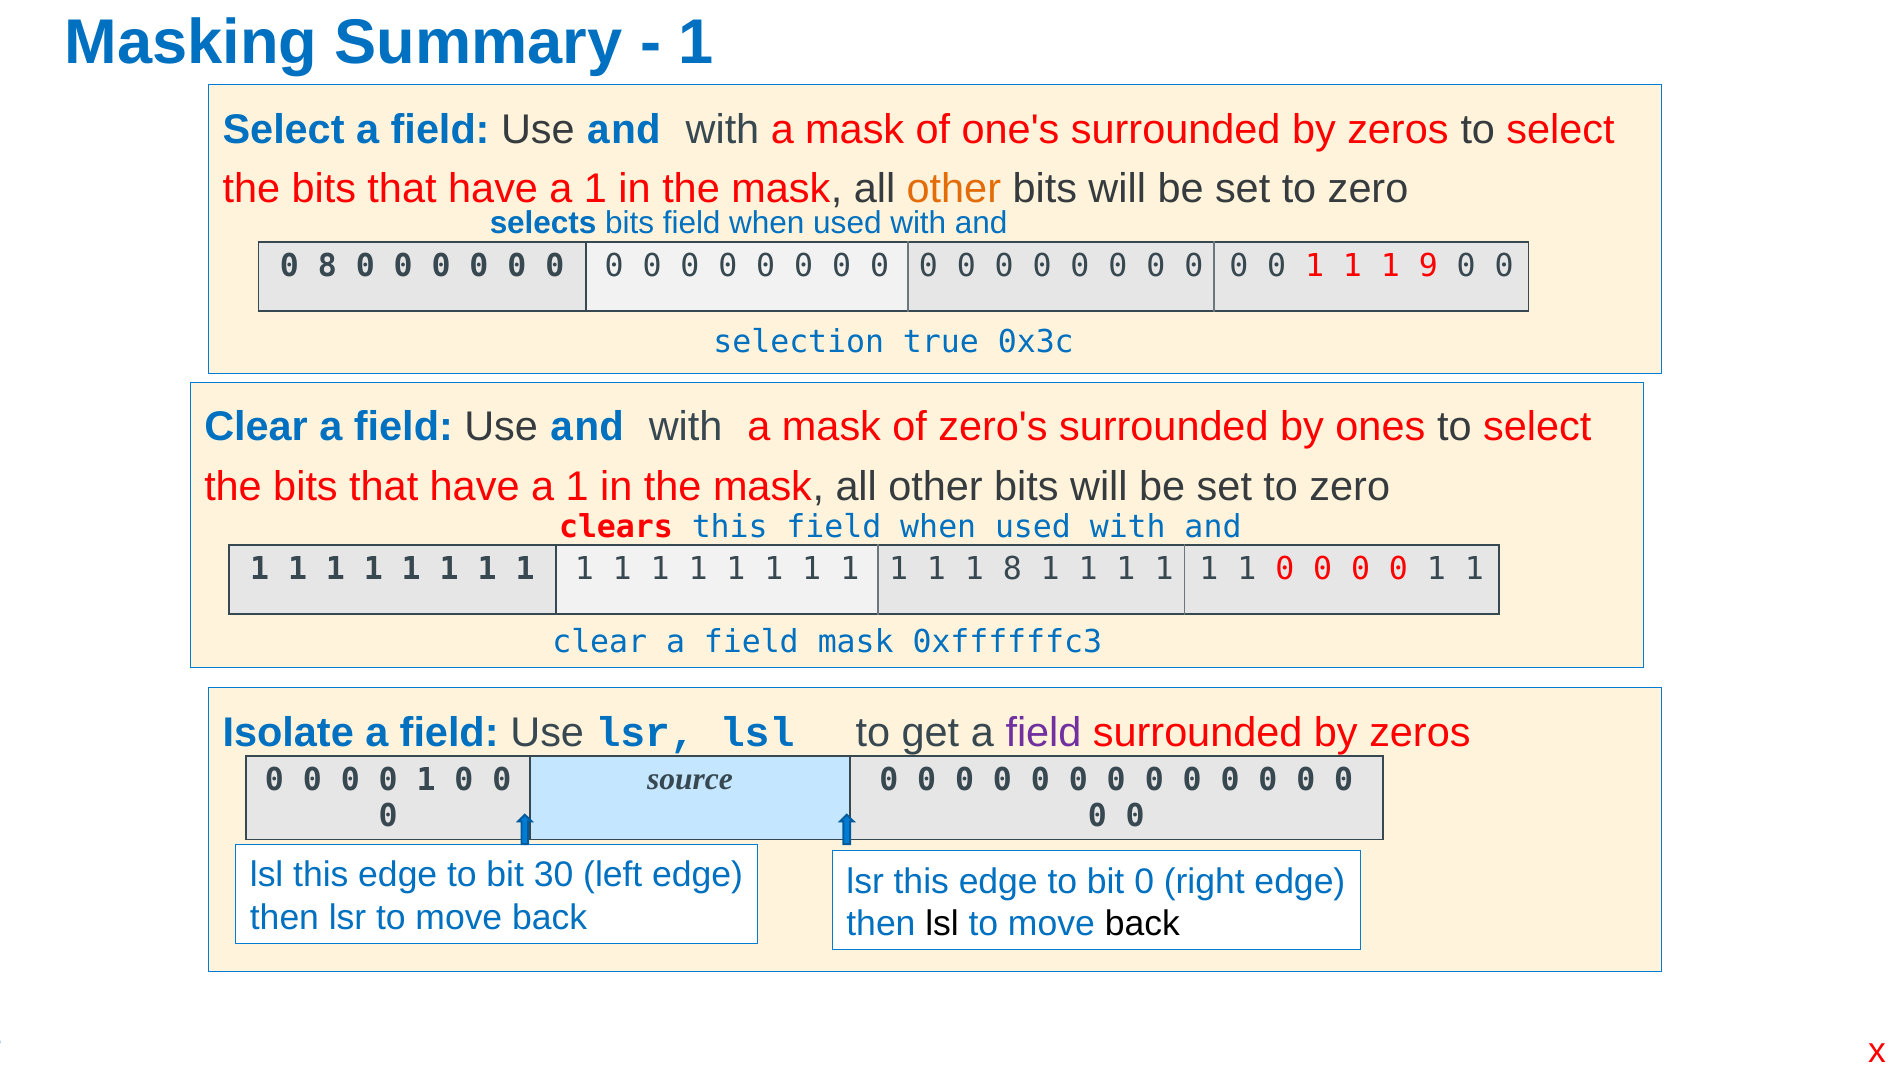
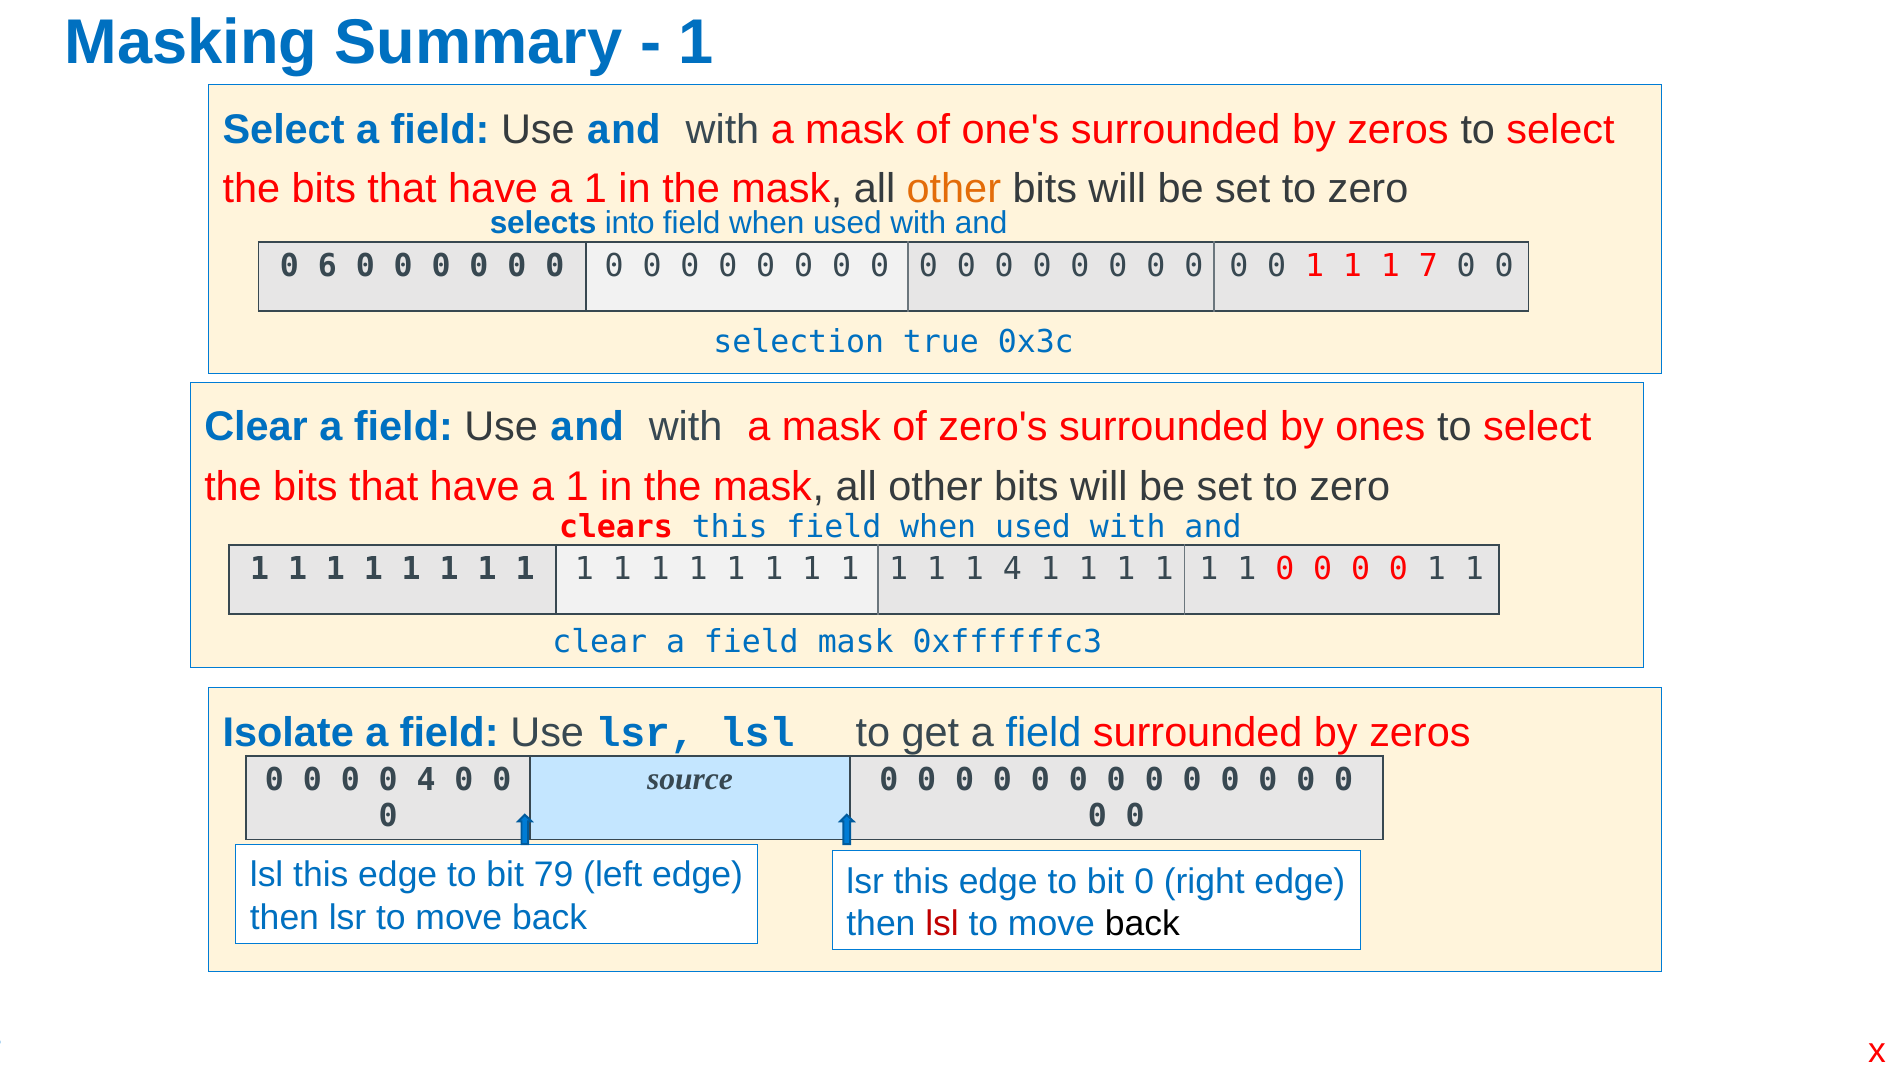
selects bits: bits -> into
0 8: 8 -> 6
9: 9 -> 7
1 8: 8 -> 4
field at (1043, 733) colour: purple -> blue
1 at (426, 780): 1 -> 4
30: 30 -> 79
lsl at (942, 924) colour: black -> red
